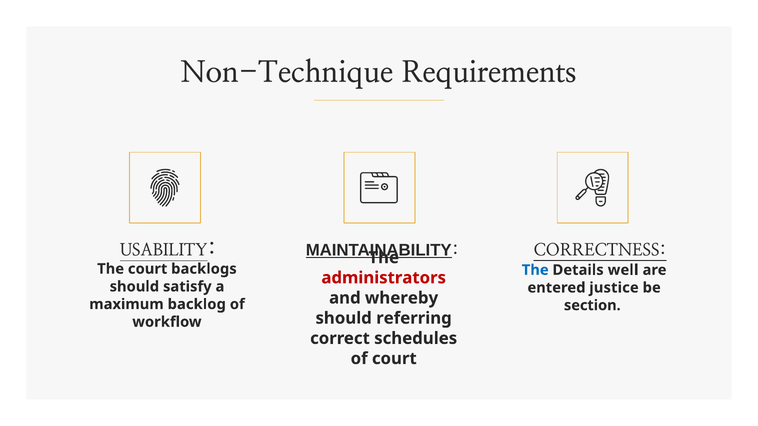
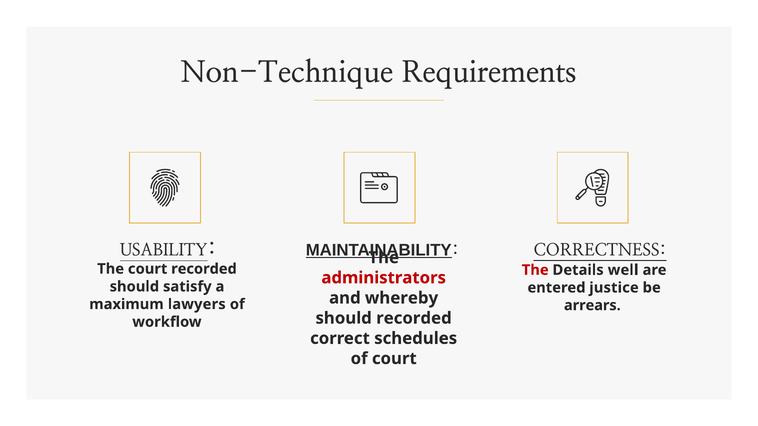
court backlogs: backlogs -> recorded
The at (535, 270) colour: blue -> red
backlog: backlog -> lawyers
section: section -> arrears
should referring: referring -> recorded
